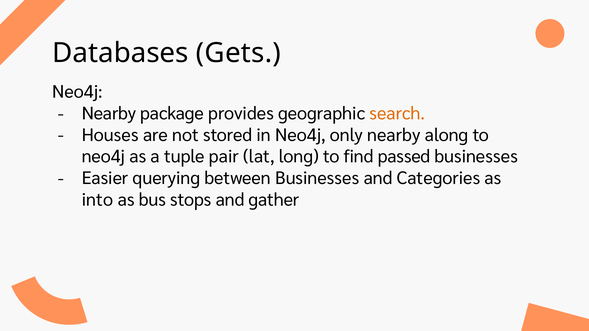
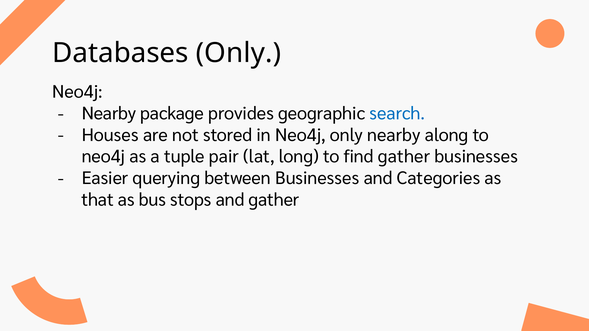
Databases Gets: Gets -> Only
search colour: orange -> blue
find passed: passed -> gather
into: into -> that
